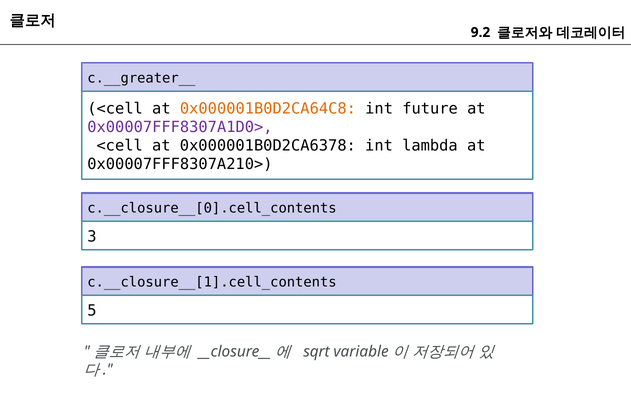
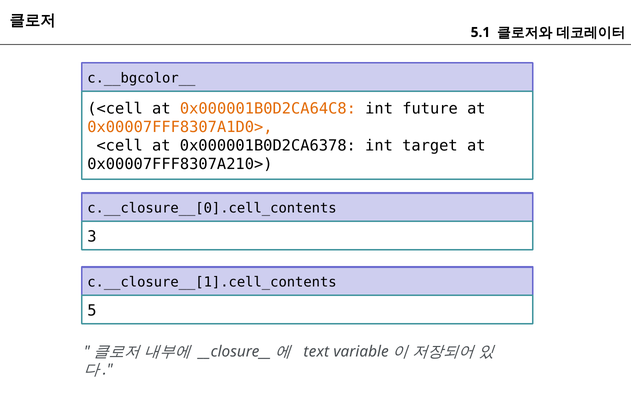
9.2: 9.2 -> 5.1
c.__greater__: c.__greater__ -> c.__bgcolor__
0x00007FFF8307A1D0> colour: purple -> orange
lambda: lambda -> target
sqrt: sqrt -> text
